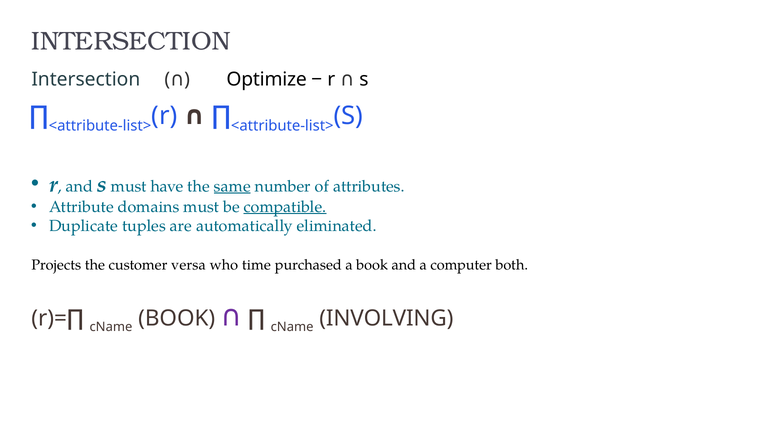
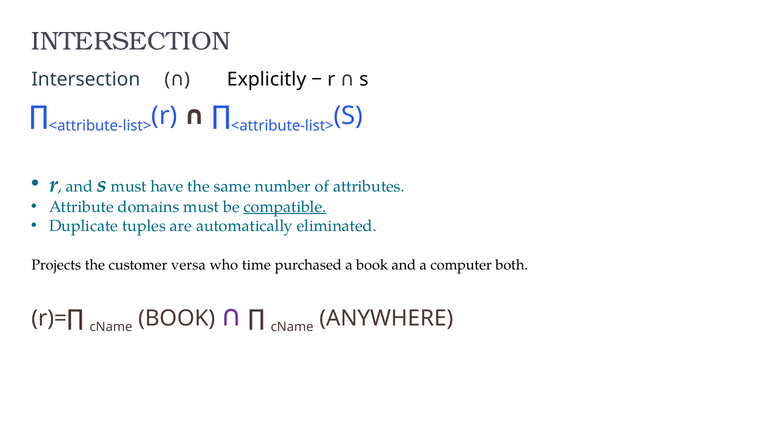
Optimize: Optimize -> Explicitly
same underline: present -> none
INVOLVING: INVOLVING -> ANYWHERE
